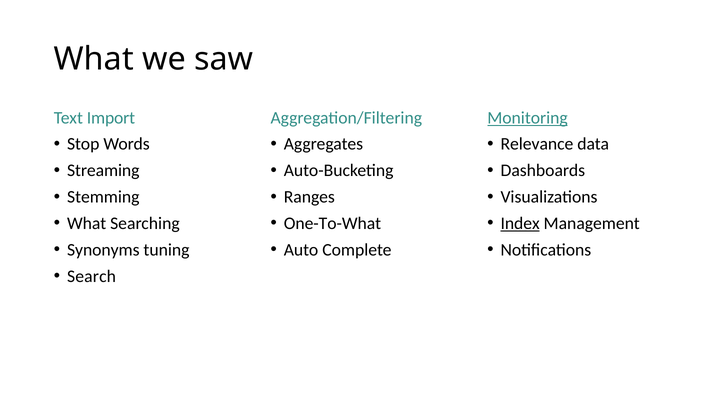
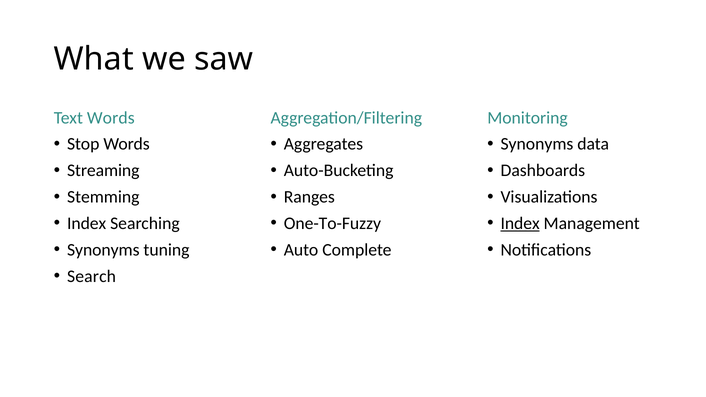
Text Import: Import -> Words
Monitoring underline: present -> none
Relevance at (537, 144): Relevance -> Synonyms
What at (87, 223): What -> Index
One-To-What: One-To-What -> One-To-Fuzzy
